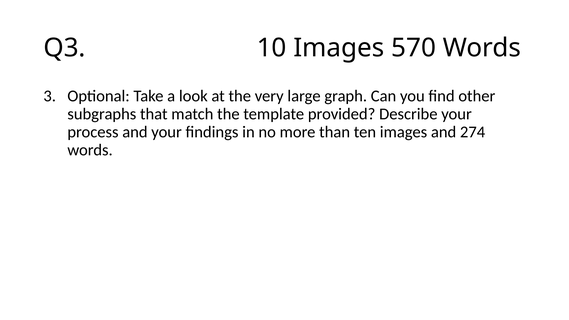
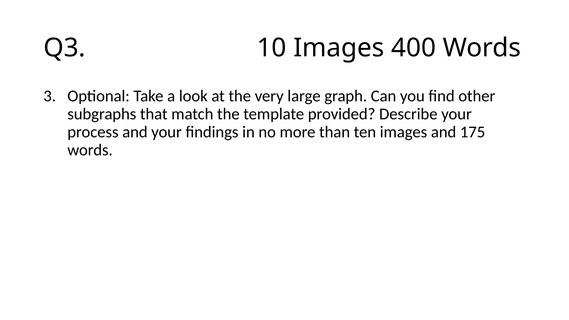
570: 570 -> 400
274: 274 -> 175
